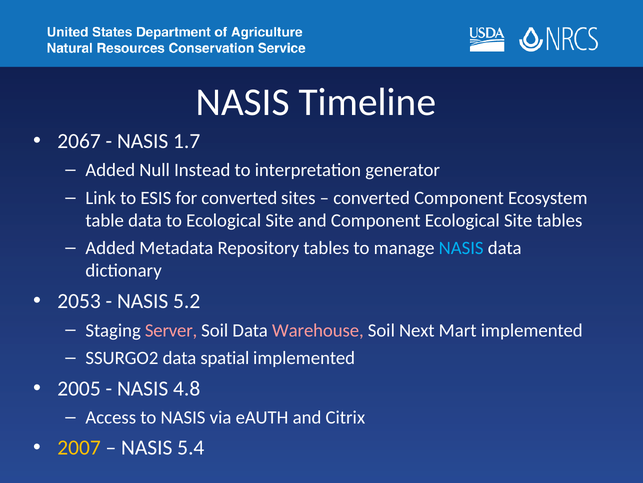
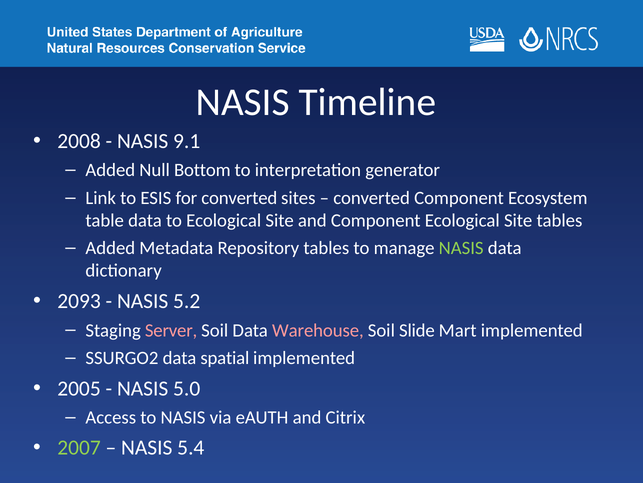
2067: 2067 -> 2008
1.7: 1.7 -> 9.1
Instead: Instead -> Bottom
NASIS at (461, 248) colour: light blue -> light green
2053: 2053 -> 2093
Next: Next -> Slide
4.8: 4.8 -> 5.0
2007 colour: yellow -> light green
